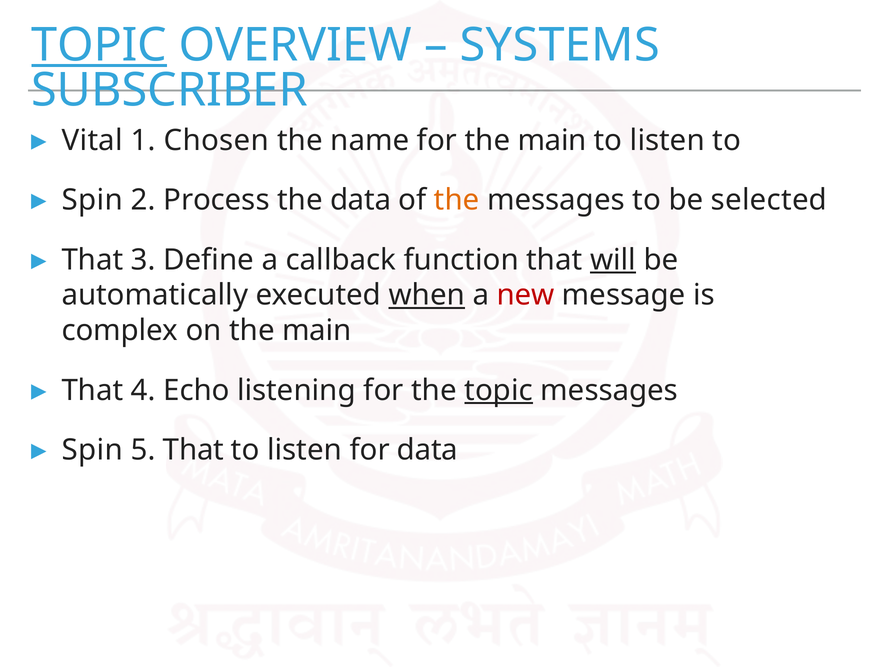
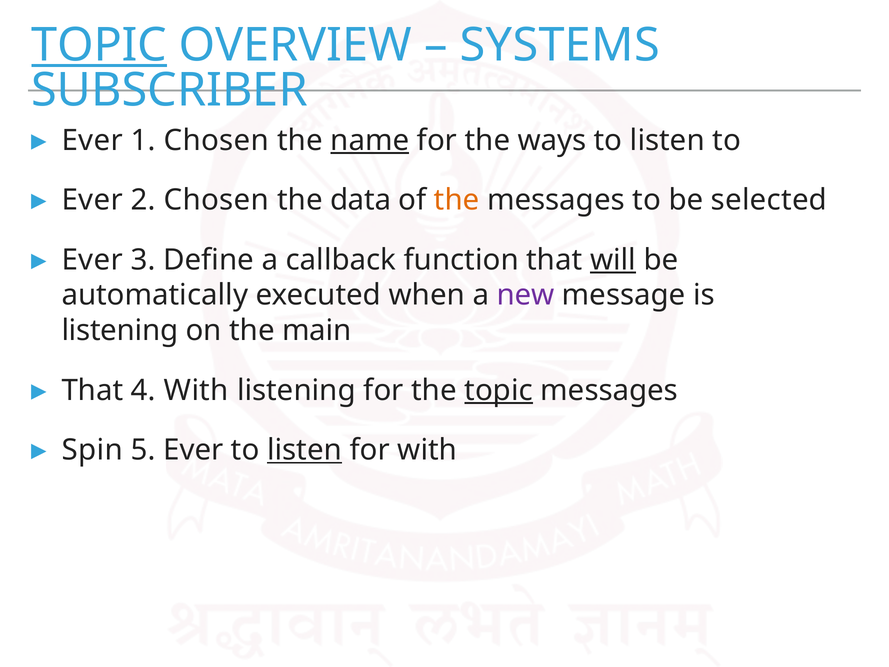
Vital at (92, 140): Vital -> Ever
name underline: none -> present
for the main: main -> ways
Spin at (92, 200): Spin -> Ever
2 Process: Process -> Chosen
That at (92, 260): That -> Ever
when underline: present -> none
new colour: red -> purple
complex at (120, 330): complex -> listening
4 Echo: Echo -> With
5 That: That -> Ever
listen at (305, 450) underline: none -> present
for data: data -> with
